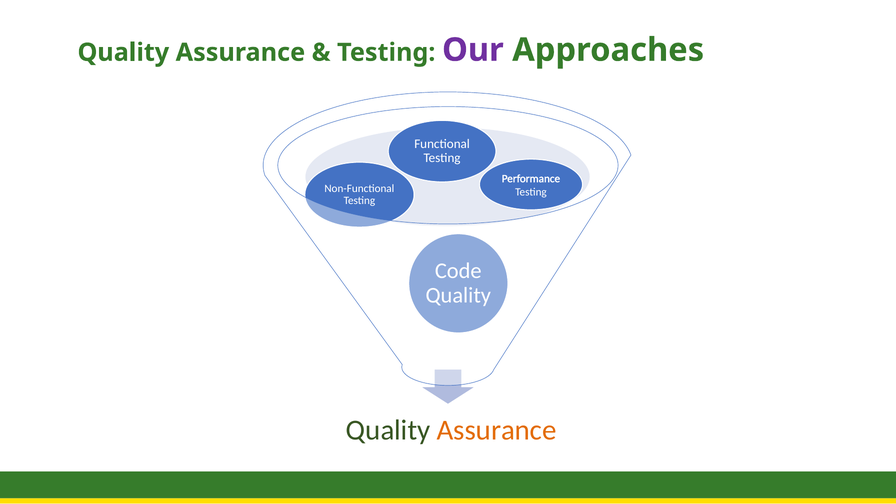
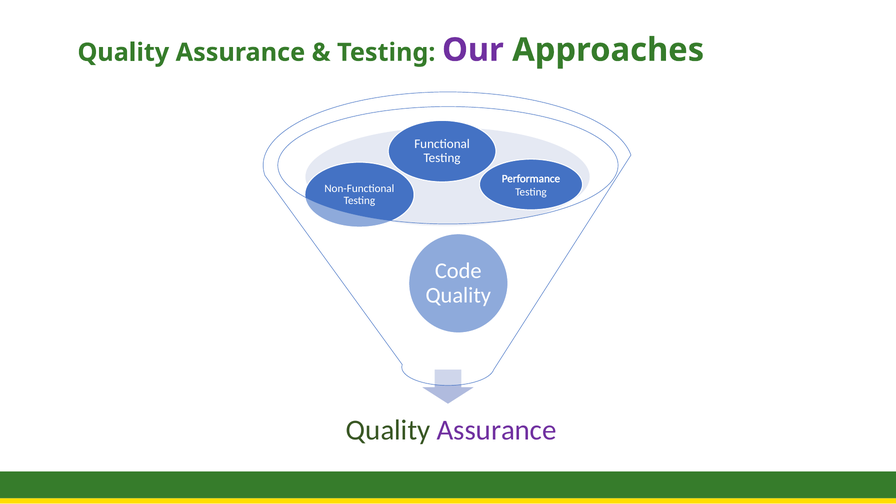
Assurance at (497, 430) colour: orange -> purple
